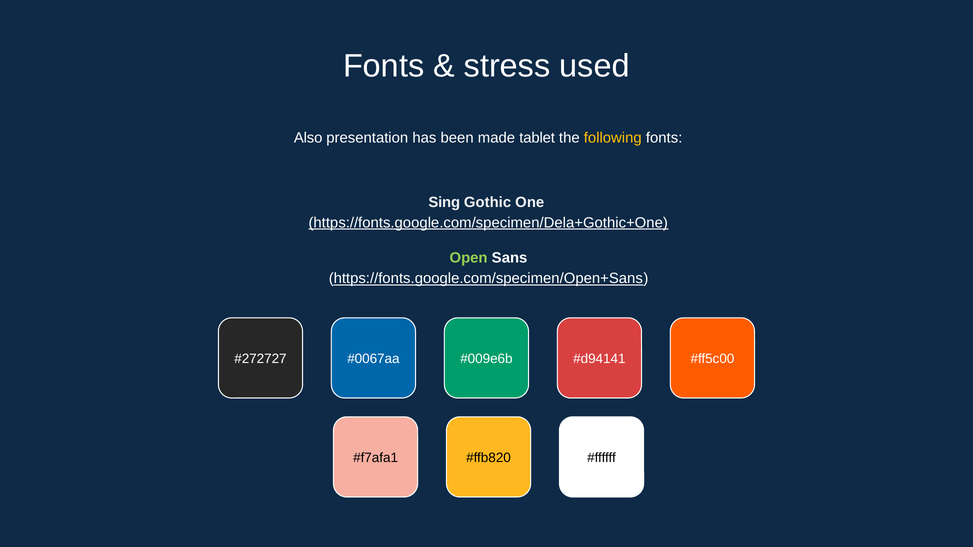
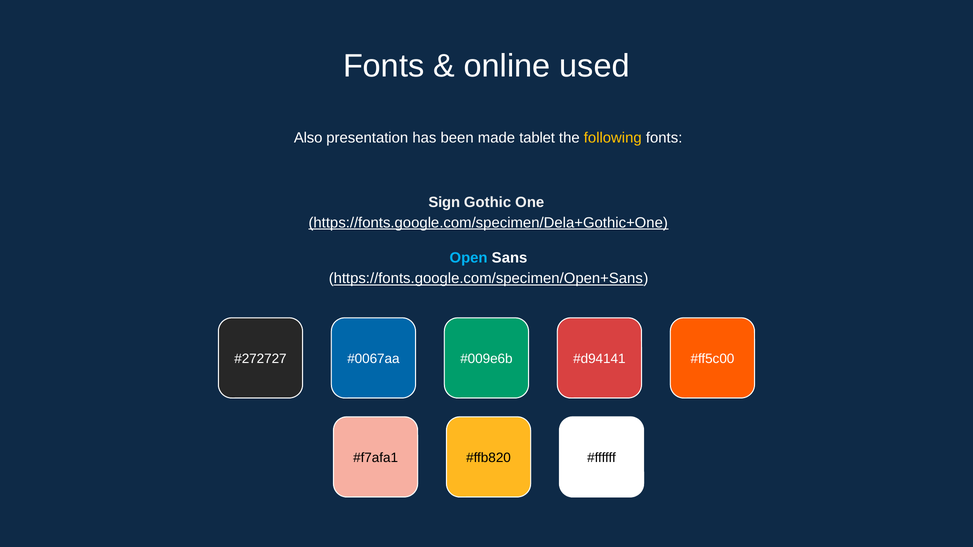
stress: stress -> online
Sing: Sing -> Sign
Open colour: light green -> light blue
